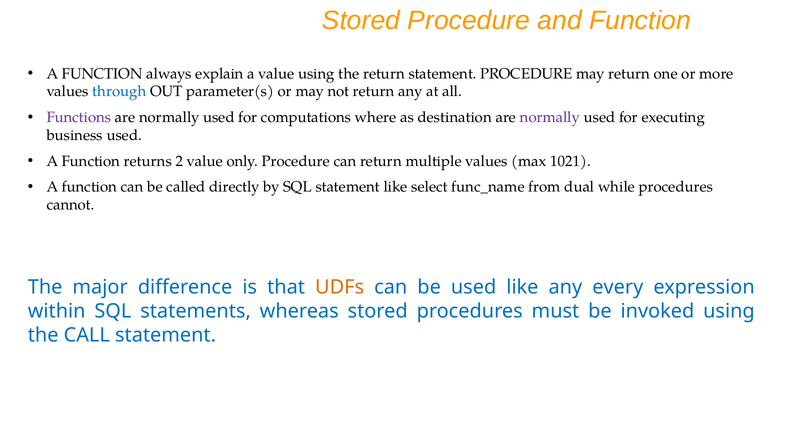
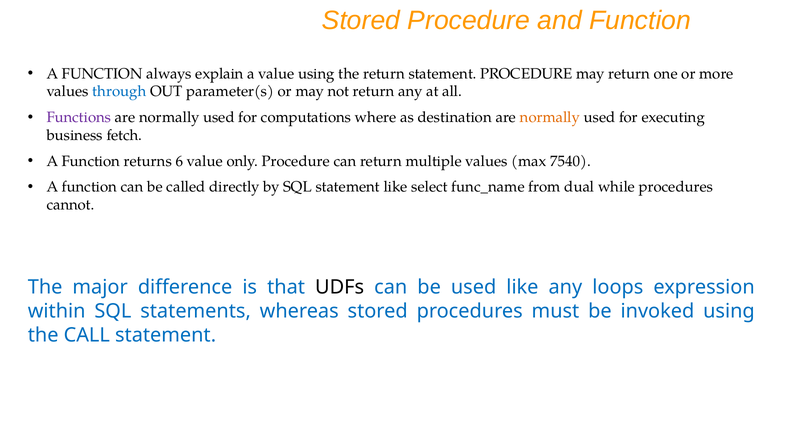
normally at (550, 117) colour: purple -> orange
business used: used -> fetch
2: 2 -> 6
1021: 1021 -> 7540
UDFs colour: orange -> black
every: every -> loops
